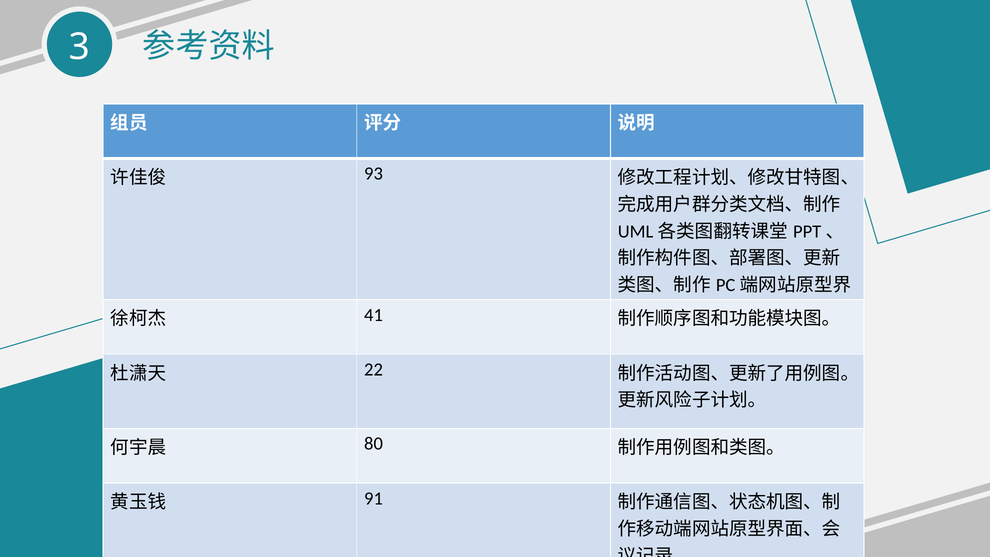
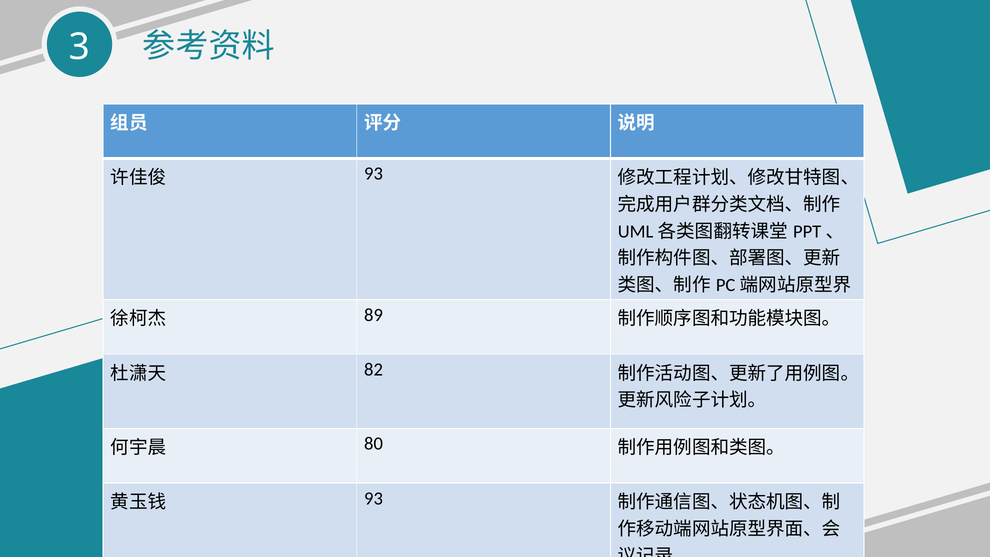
41: 41 -> 89
22: 22 -> 82
91 at (374, 498): 91 -> 93
